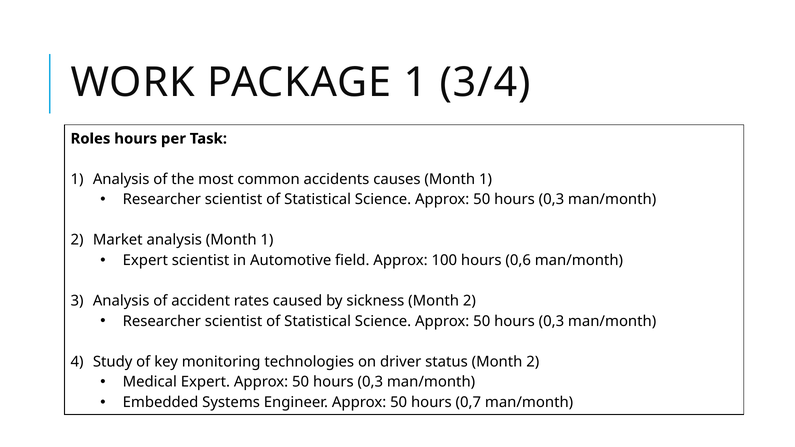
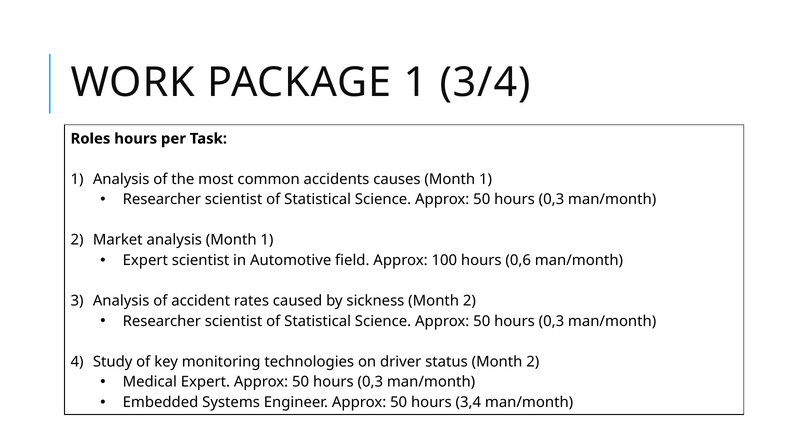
0,7: 0,7 -> 3,4
